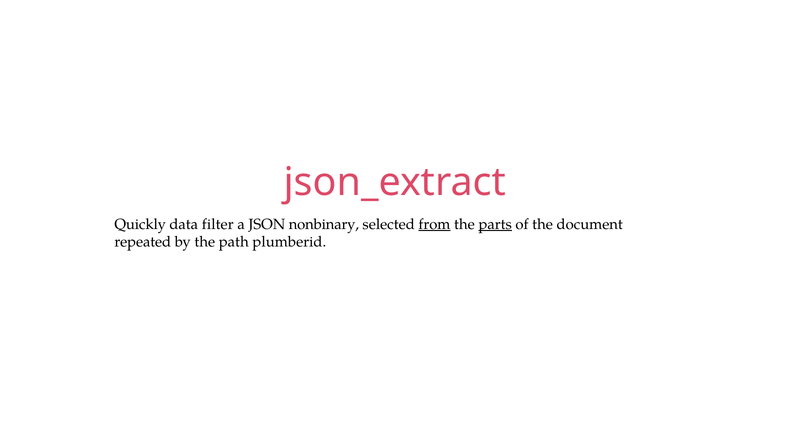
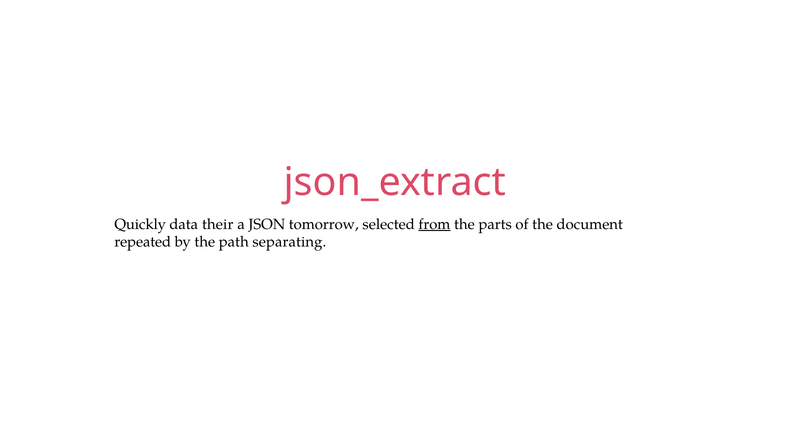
filter: filter -> their
nonbinary: nonbinary -> tomorrow
parts underline: present -> none
plumberid: plumberid -> separating
